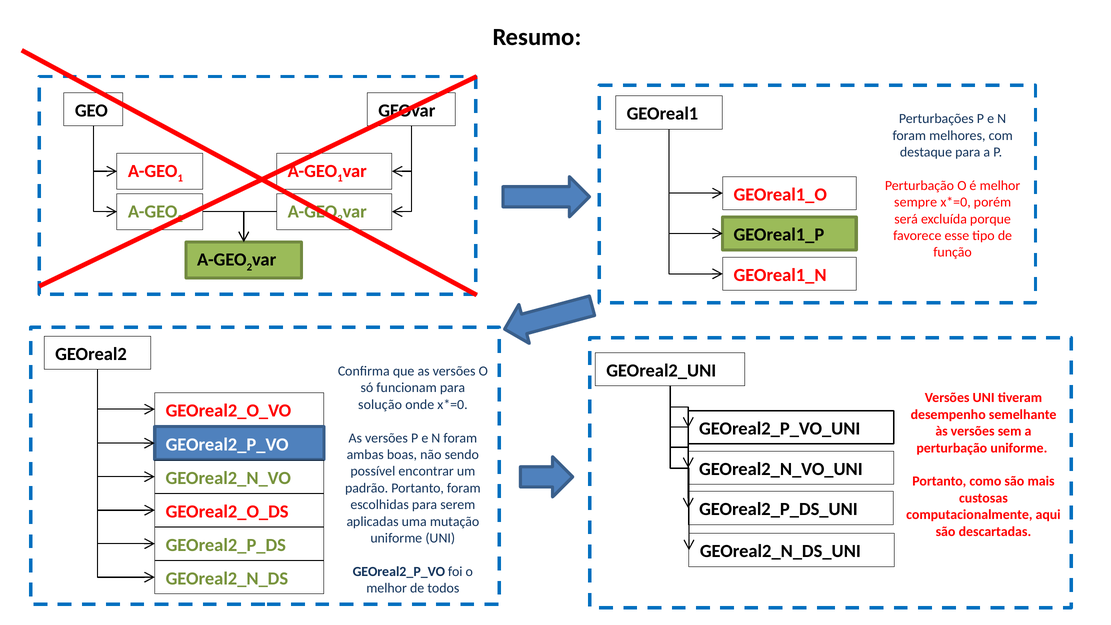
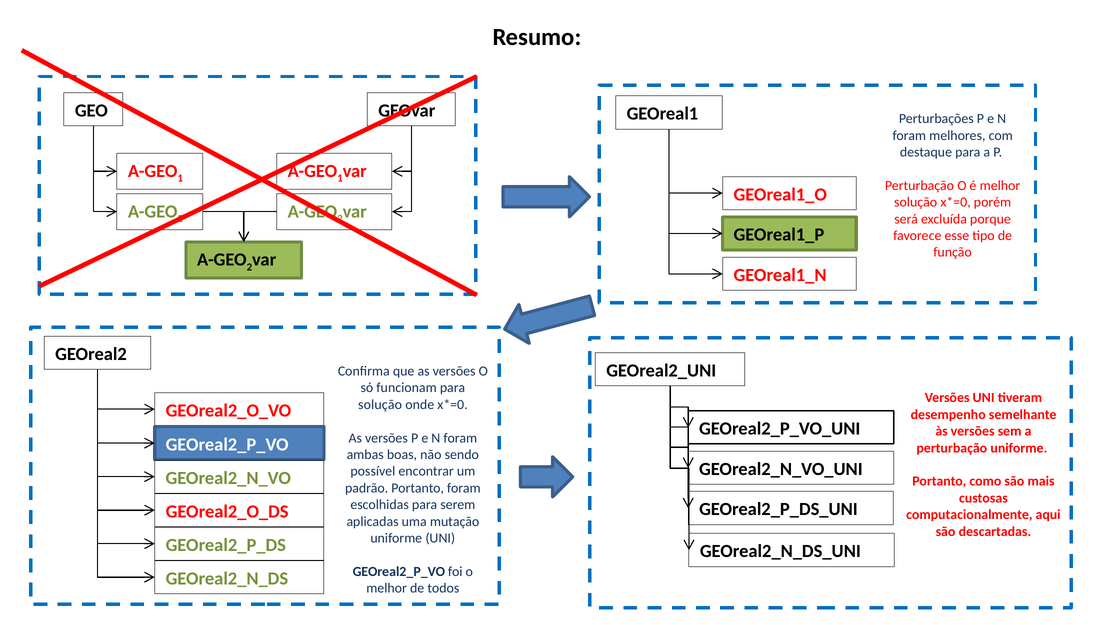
sempre at (916, 202): sempre -> solução
